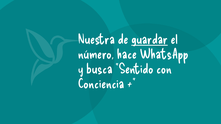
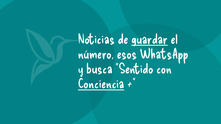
Nuestra: Nuestra -> Noticias
hace: hace -> esos
Conciencia underline: none -> present
